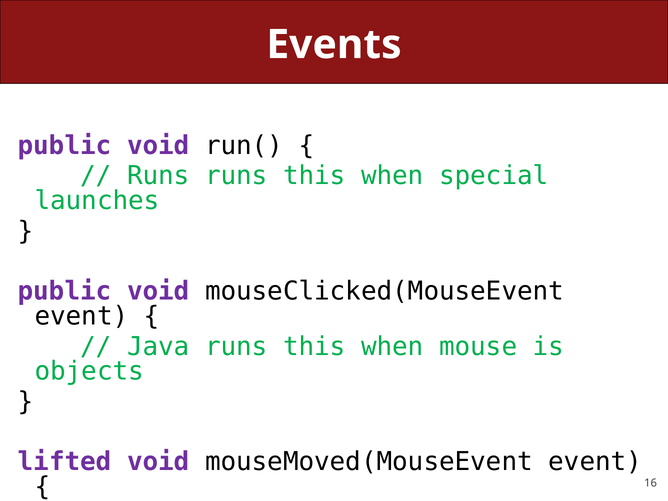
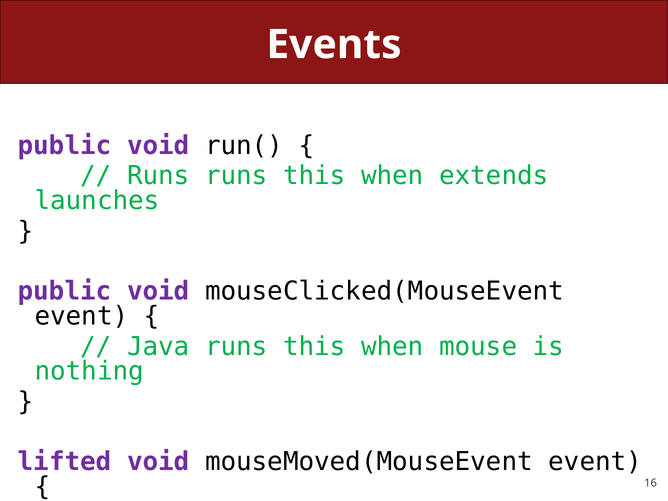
special: special -> extends
objects: objects -> nothing
